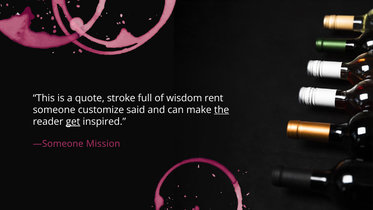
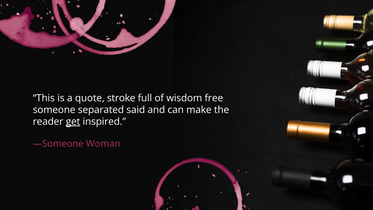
rent: rent -> free
customize: customize -> separated
the underline: present -> none
Mission: Mission -> Woman
